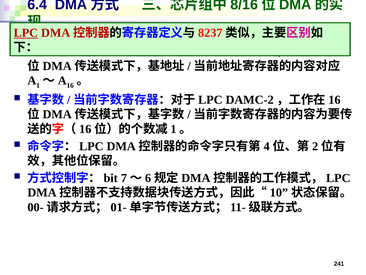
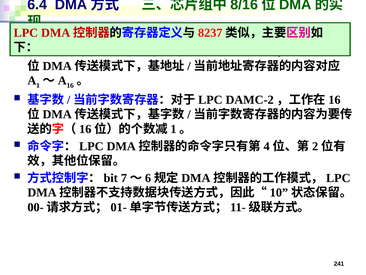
LPC underline: present -> none
